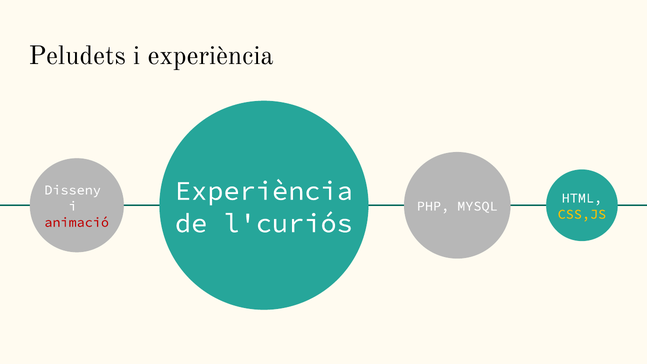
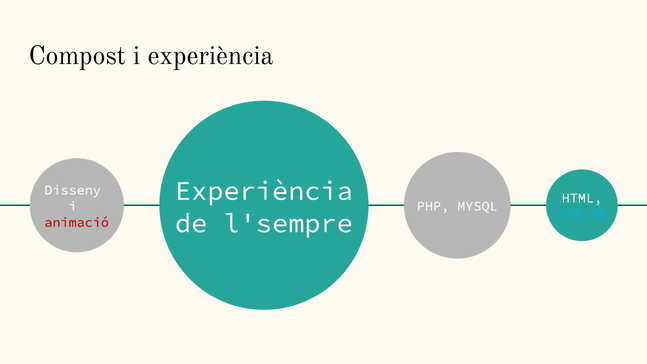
Peludets: Peludets -> Compost
CSS,JS colour: yellow -> light blue
l'curiós: l'curiós -> l'sempre
